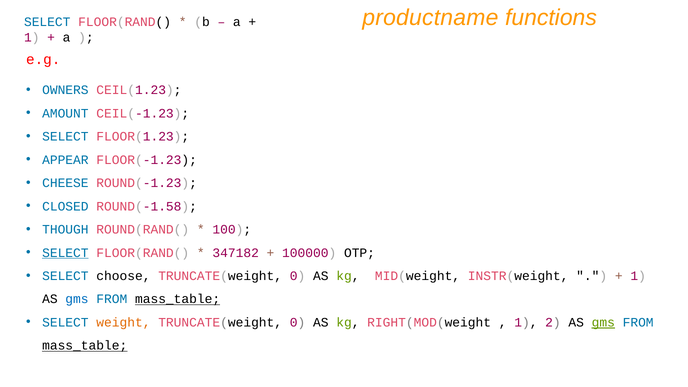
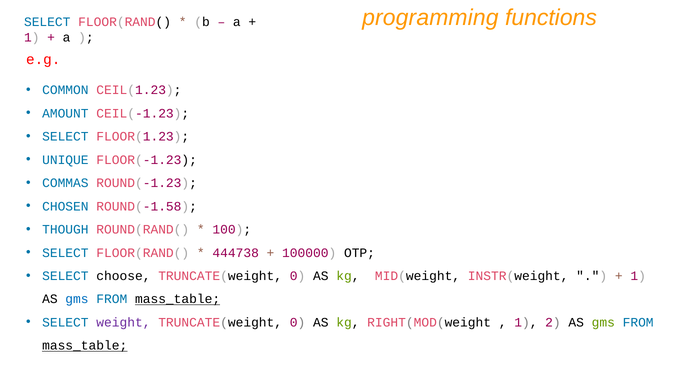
productname: productname -> programming
OWNERS: OWNERS -> COMMON
APPEAR: APPEAR -> UNIQUE
CHEESE: CHEESE -> COMMAS
CLOSED: CLOSED -> CHOSEN
SELECT at (65, 253) underline: present -> none
347182: 347182 -> 444738
weight colour: orange -> purple
gms at (603, 322) underline: present -> none
